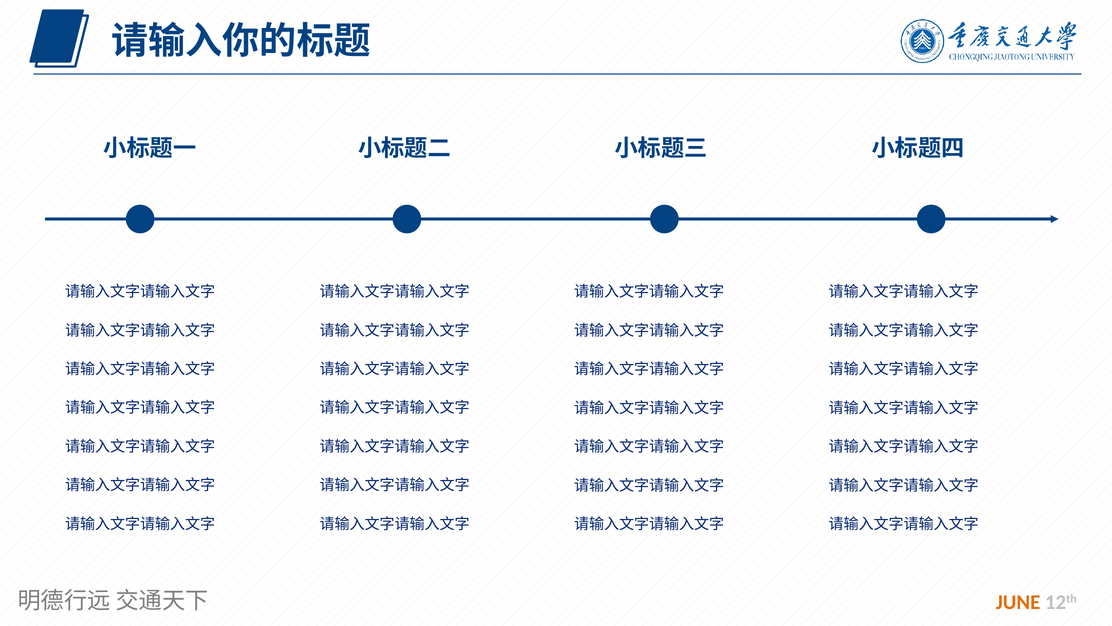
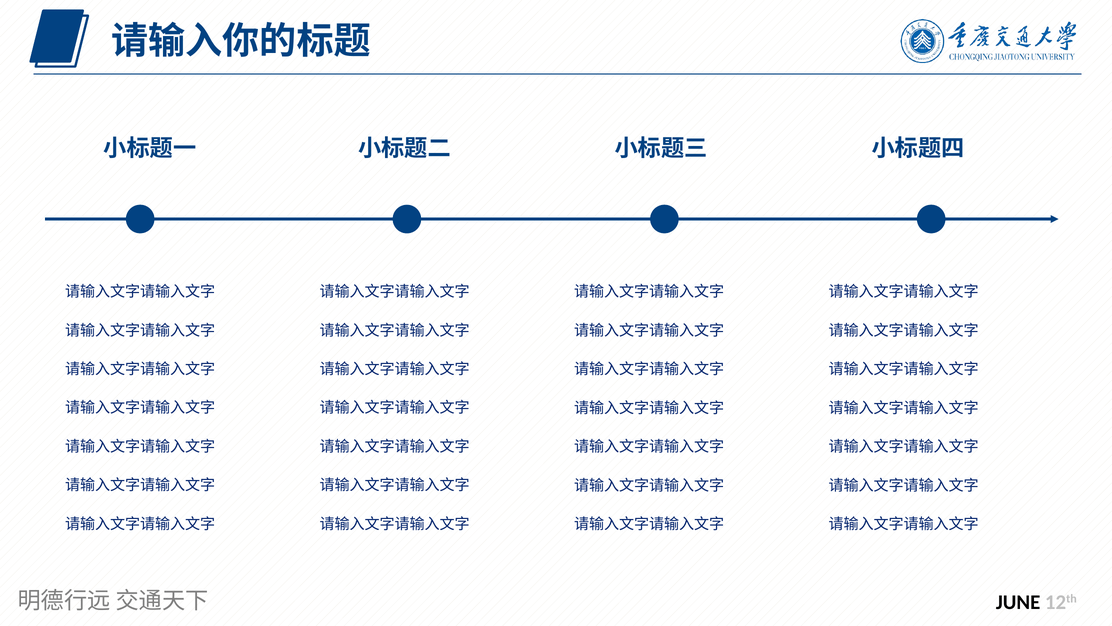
JUNE colour: orange -> black
